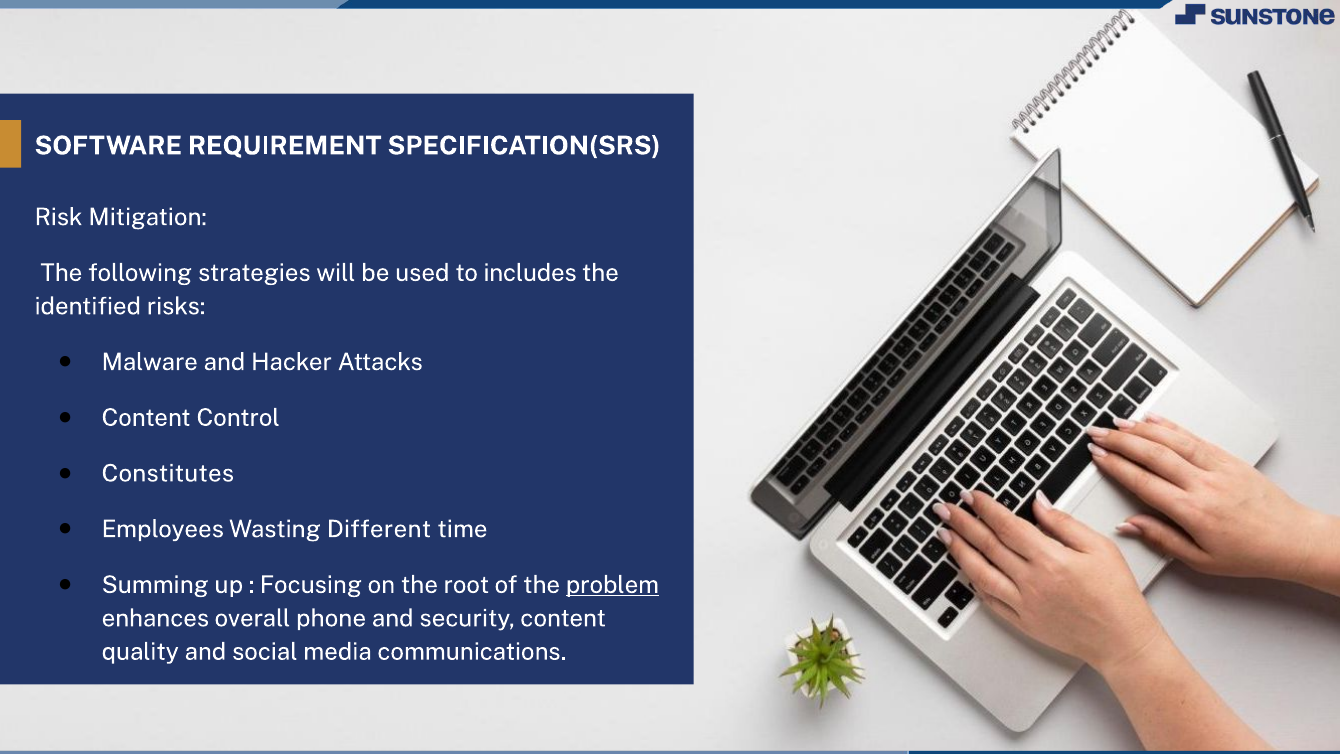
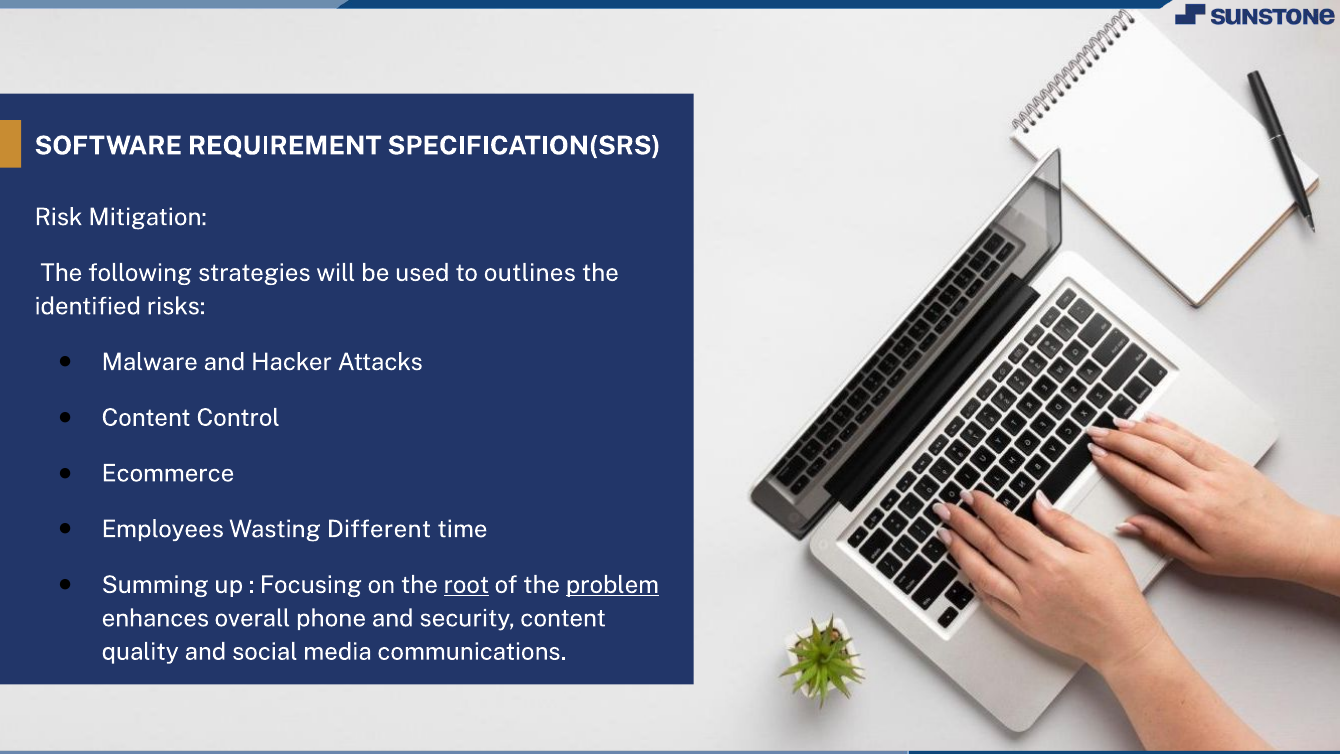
includes: includes -> outlines
Constitutes: Constitutes -> Ecommerce
root underline: none -> present
